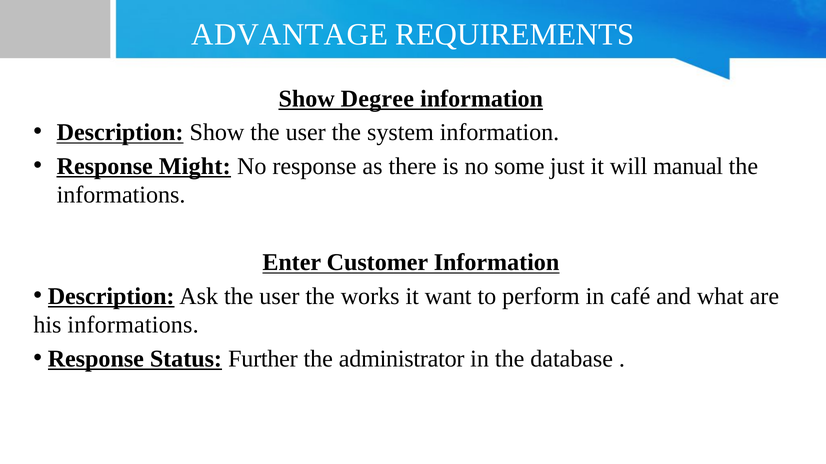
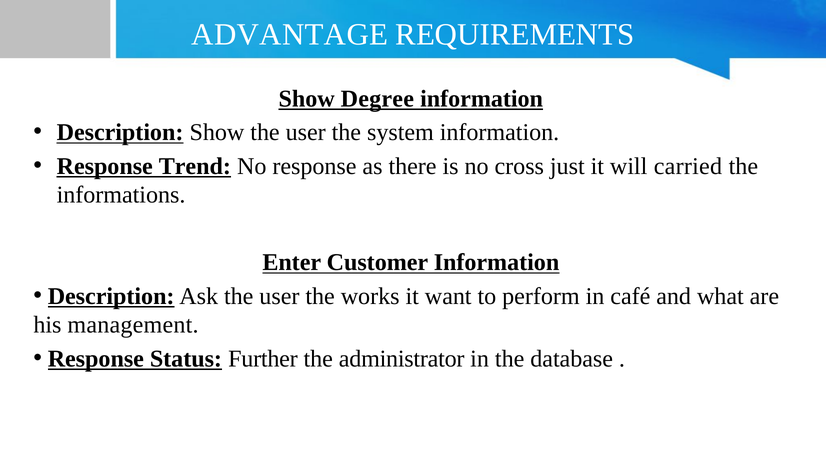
Might: Might -> Trend
some: some -> cross
manual: manual -> carried
his informations: informations -> management
